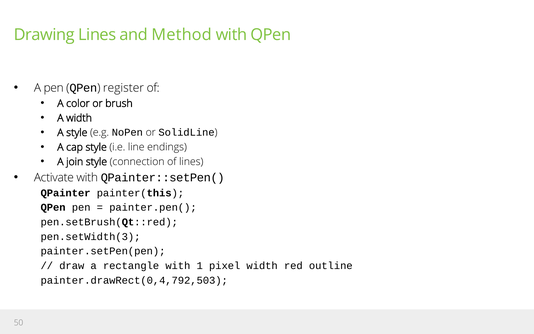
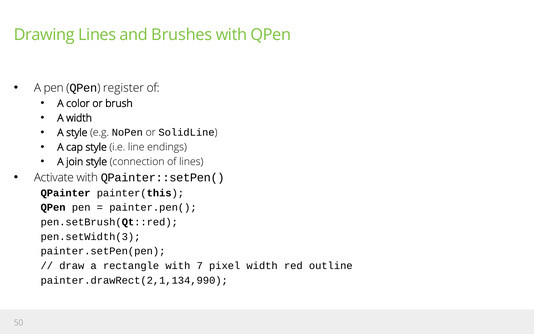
Method: Method -> Brushes
1: 1 -> 7
painter.drawRect(0,4,792,503: painter.drawRect(0,4,792,503 -> painter.drawRect(2,1,134,990
